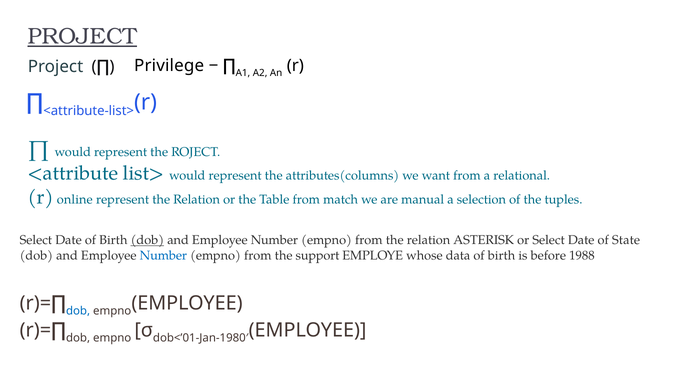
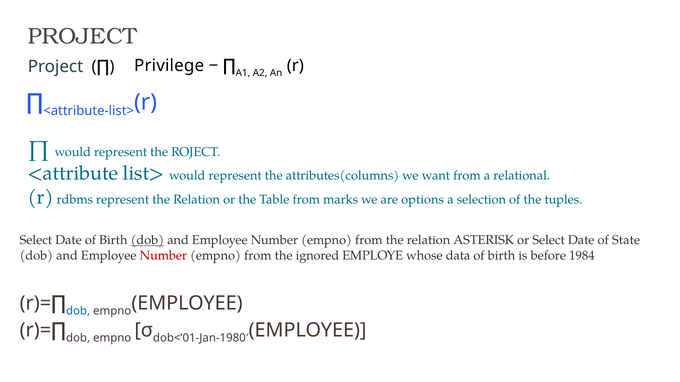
PROJECT at (82, 36) underline: present -> none
online: online -> rdbms
match: match -> marks
manual: manual -> options
Number at (163, 256) colour: blue -> red
support: support -> ignored
1988: 1988 -> 1984
